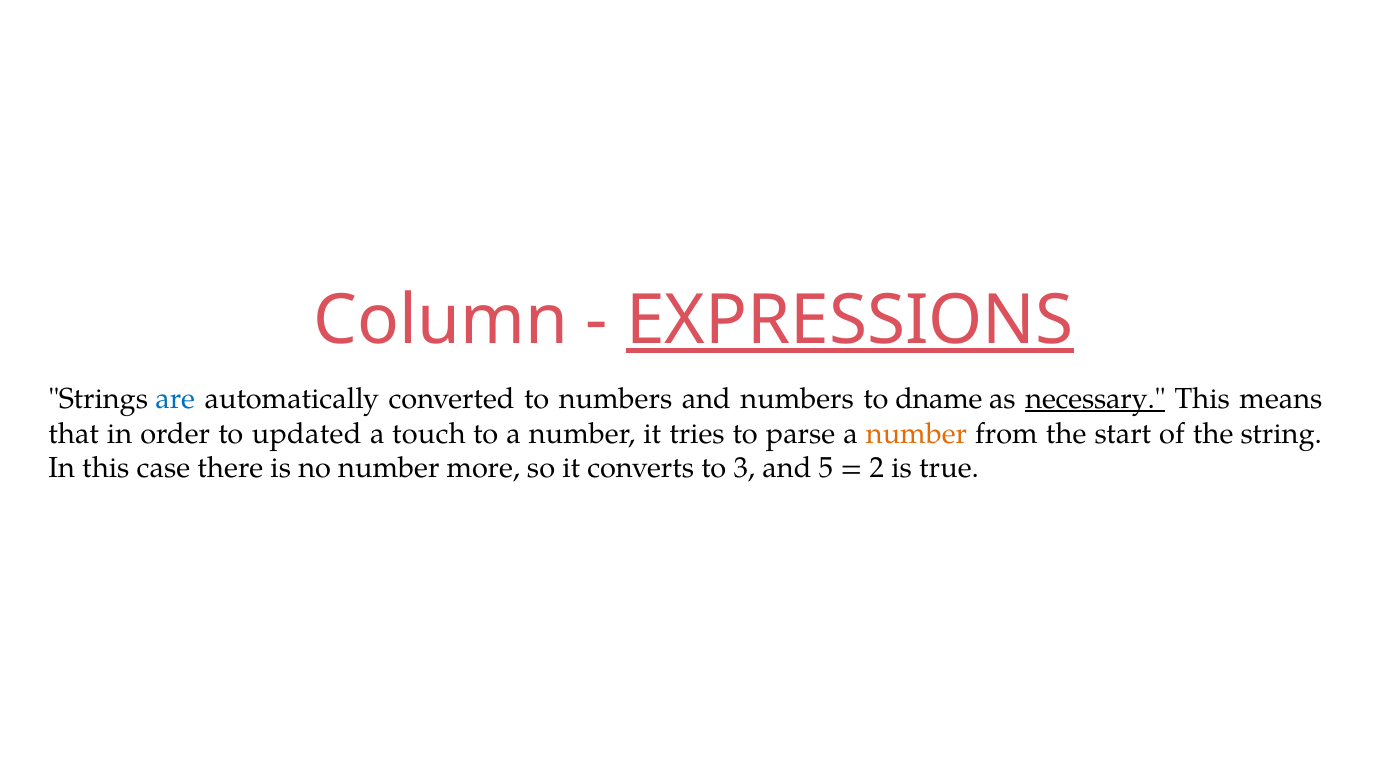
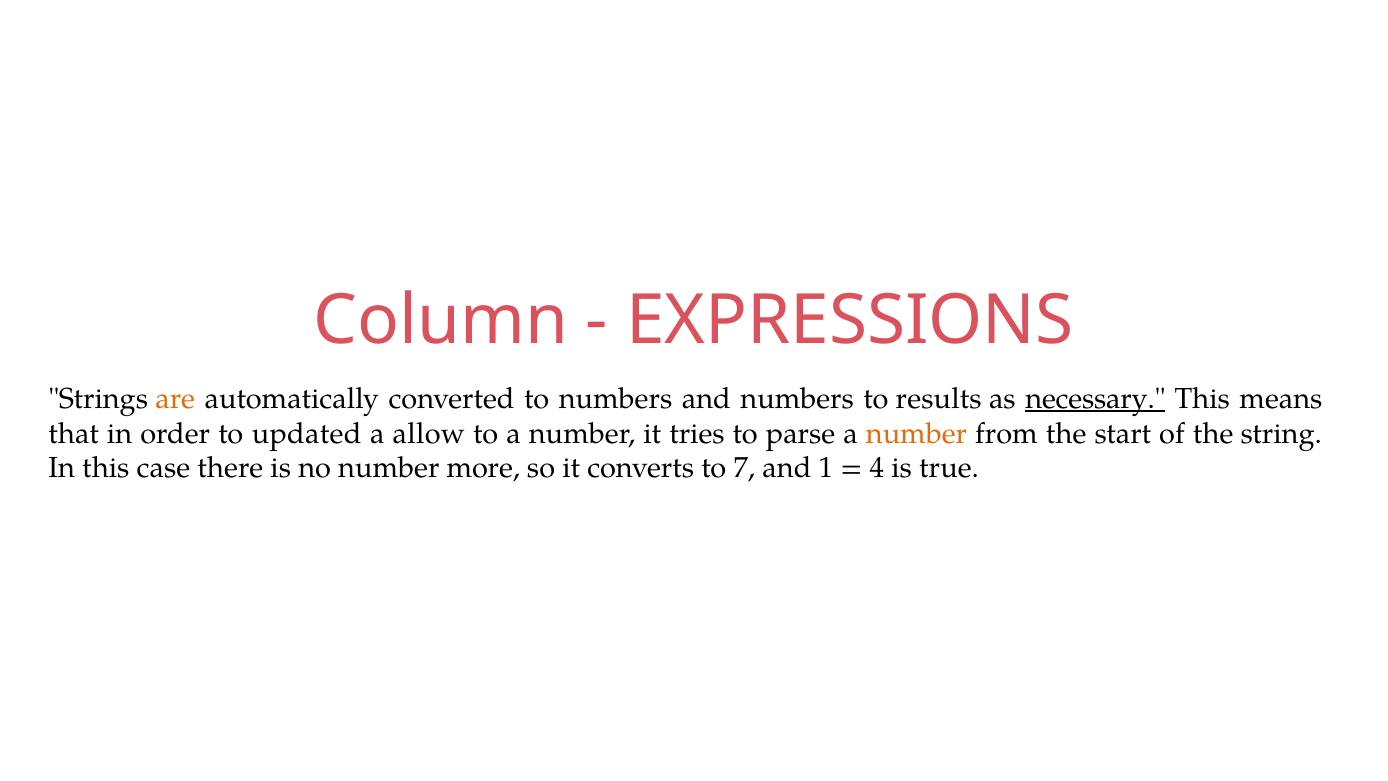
EXPRESSIONS underline: present -> none
are colour: blue -> orange
dname: dname -> results
touch: touch -> allow
3: 3 -> 7
5: 5 -> 1
2: 2 -> 4
